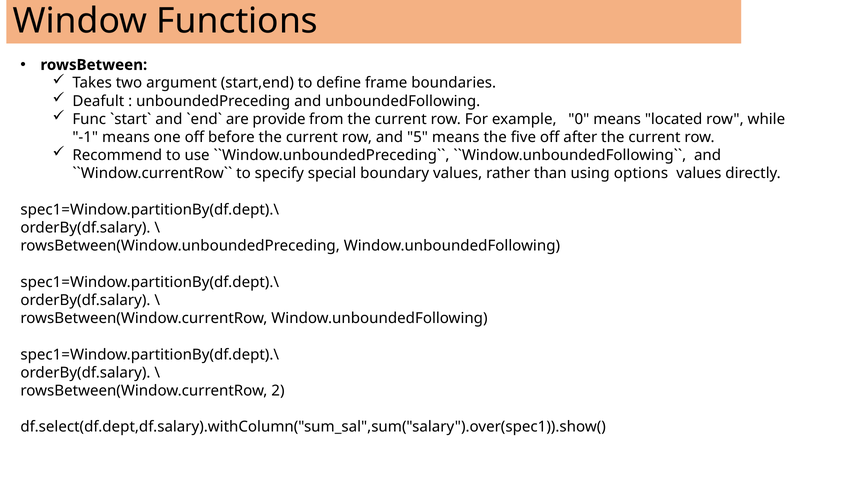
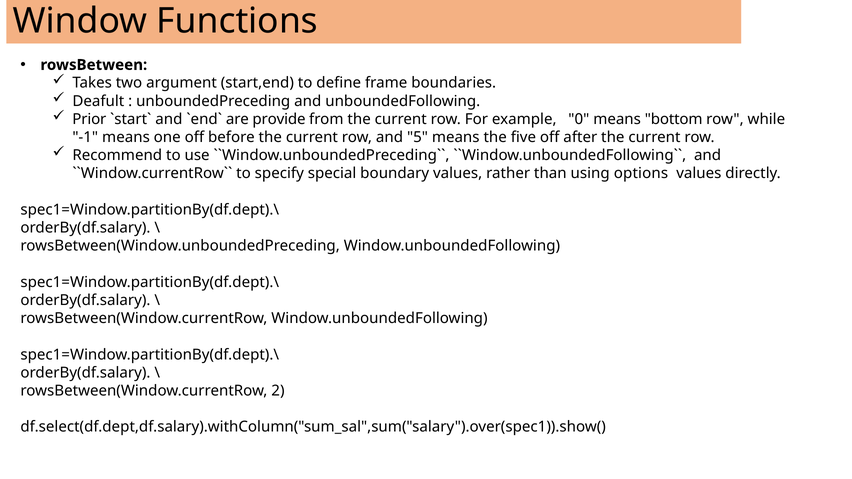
Func: Func -> Prior
located: located -> bottom
